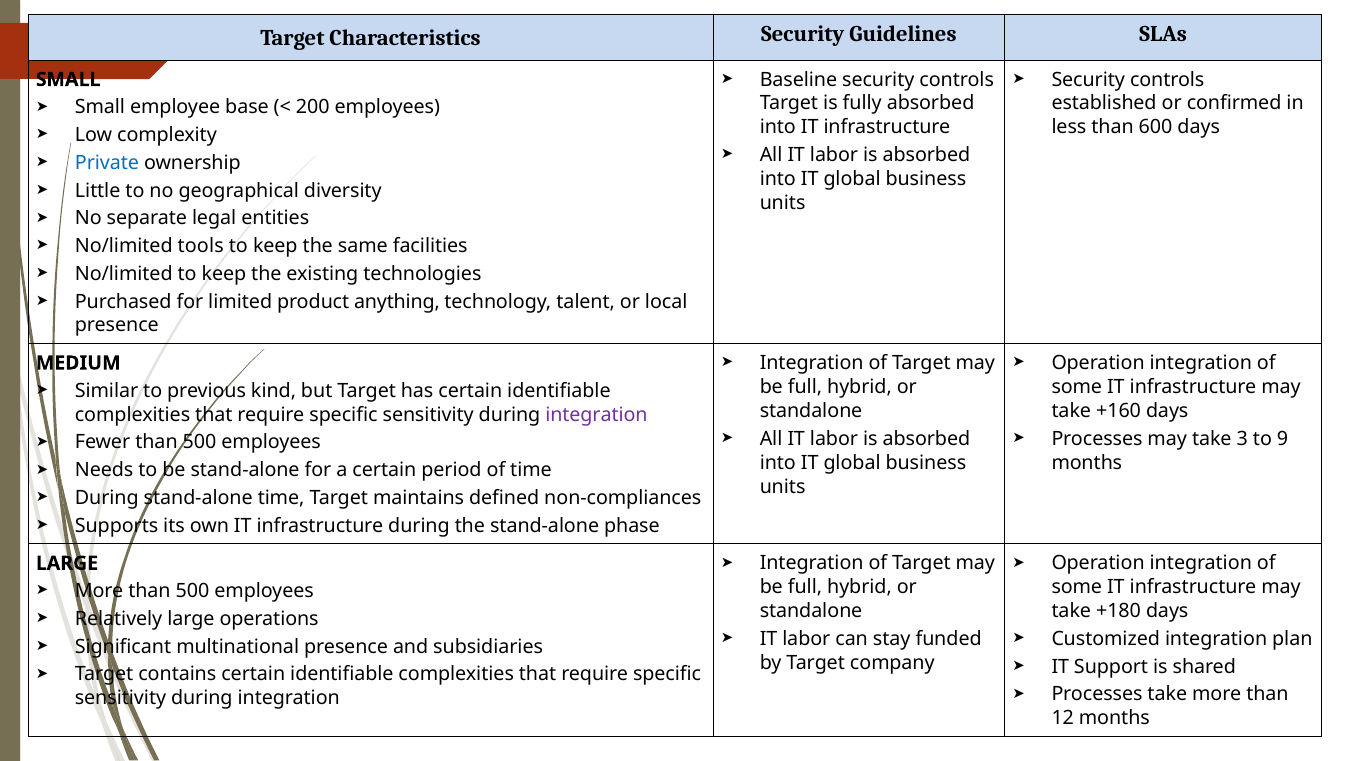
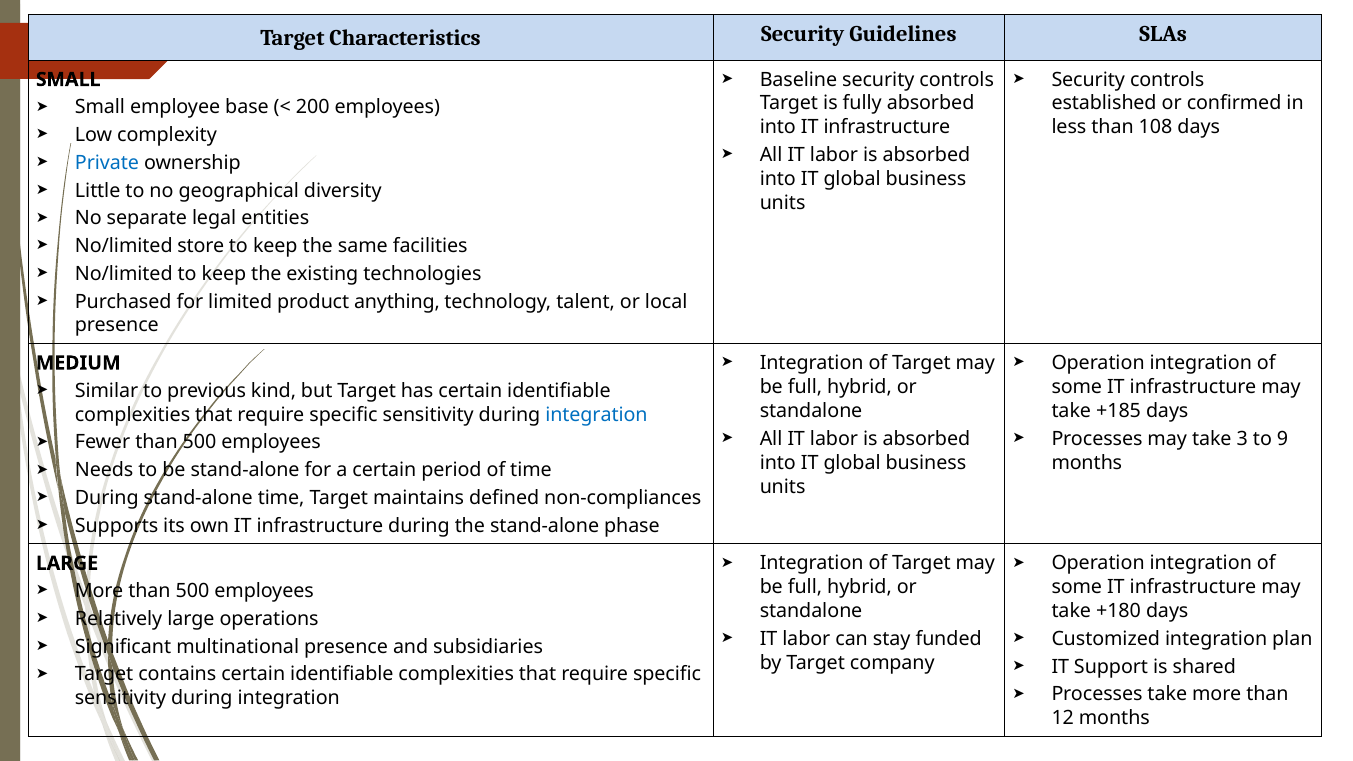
600: 600 -> 108
tools: tools -> store
+160: +160 -> +185
integration at (596, 415) colour: purple -> blue
